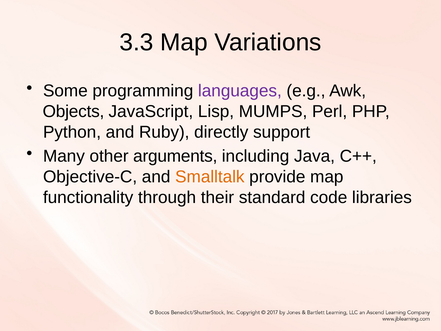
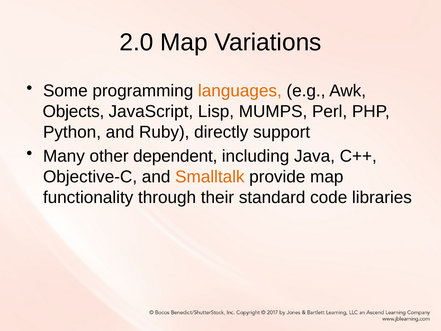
3.3: 3.3 -> 2.0
languages colour: purple -> orange
arguments: arguments -> dependent
